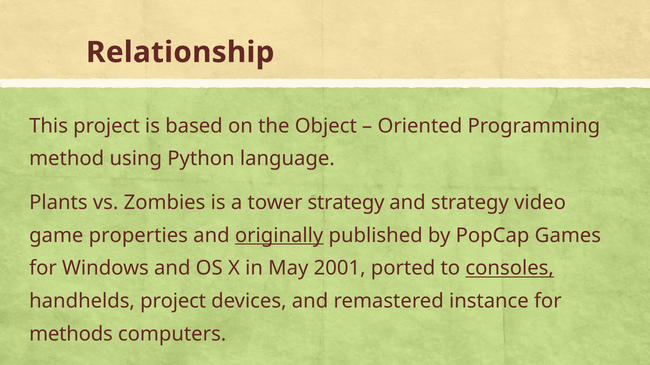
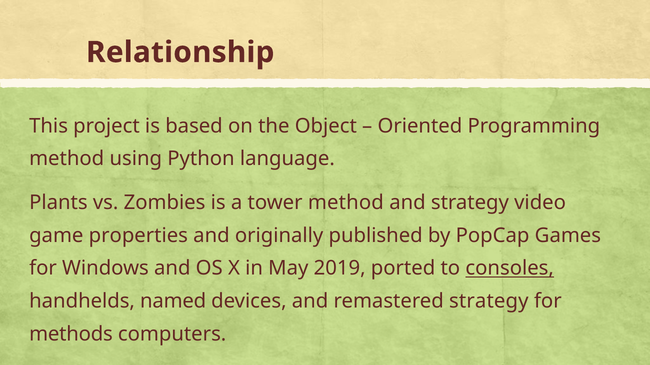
tower strategy: strategy -> method
originally underline: present -> none
2001: 2001 -> 2019
handhelds project: project -> named
remastered instance: instance -> strategy
